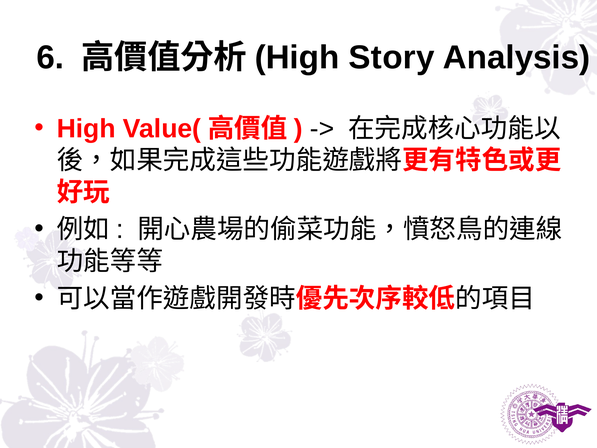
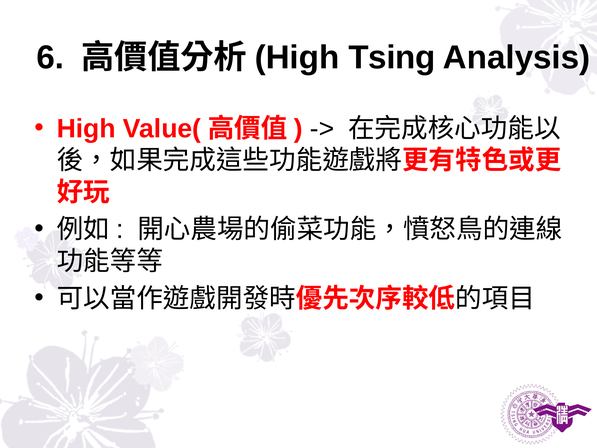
Story: Story -> Tsing
